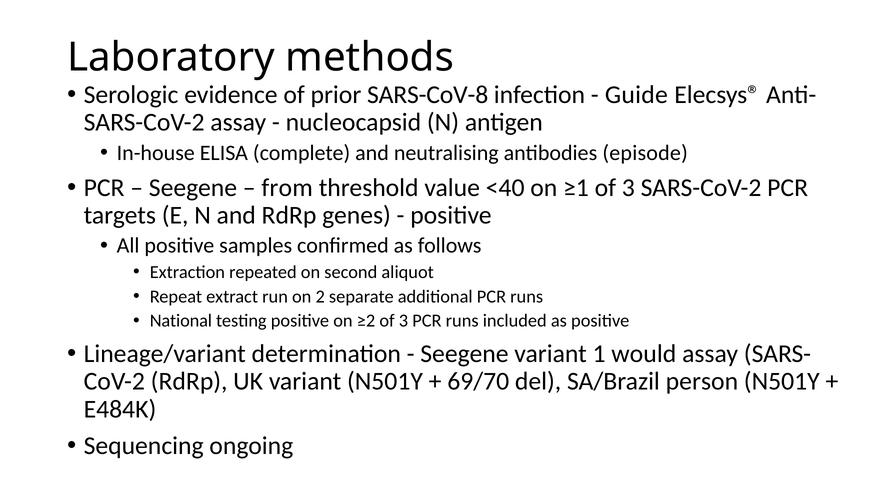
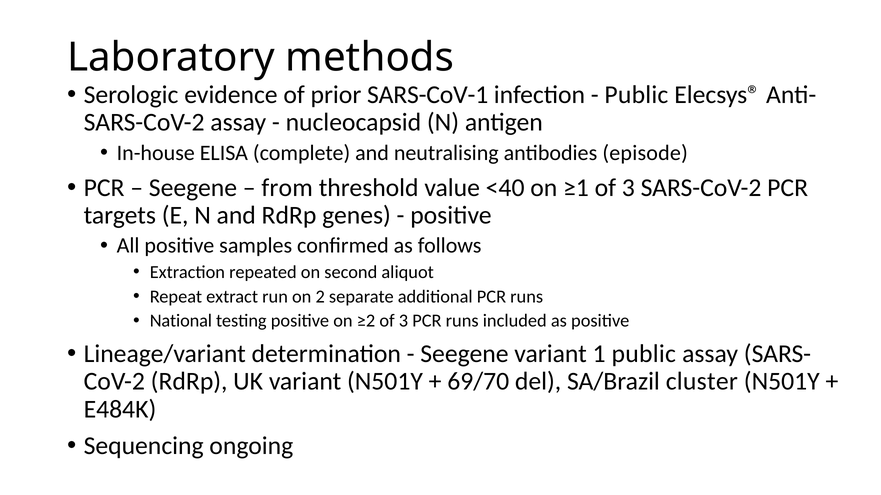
SARS-CoV-8: SARS-CoV-8 -> SARS-CoV-1
Guide at (636, 95): Guide -> Public
1 would: would -> public
person: person -> cluster
